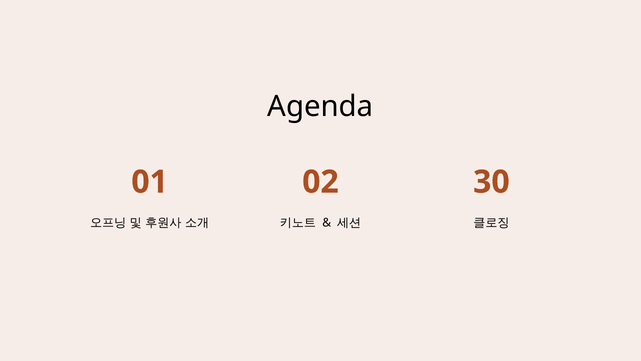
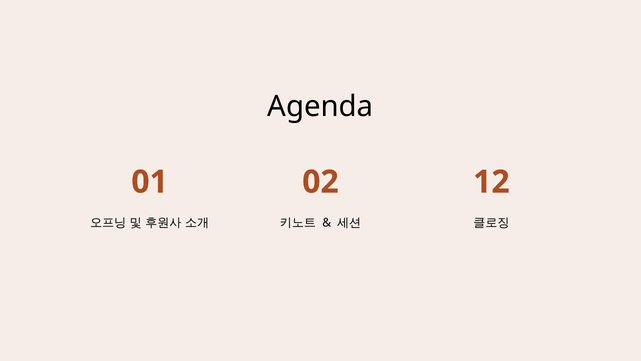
30: 30 -> 12
